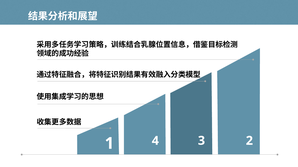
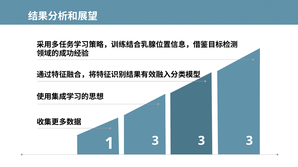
1 4: 4 -> 3
2 at (249, 141): 2 -> 3
